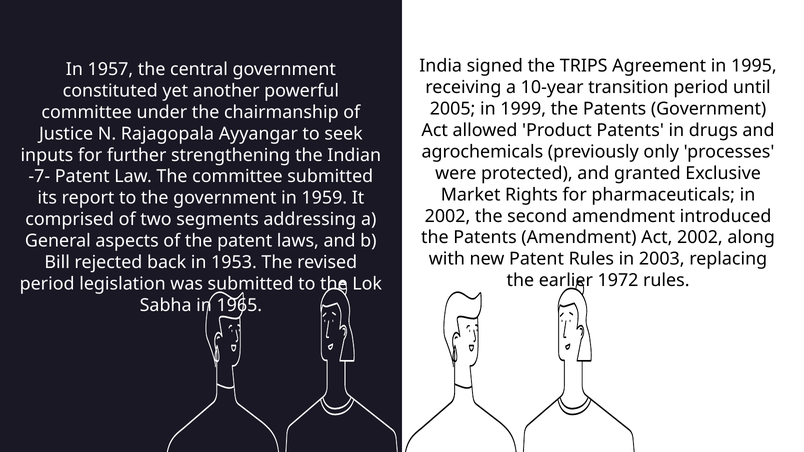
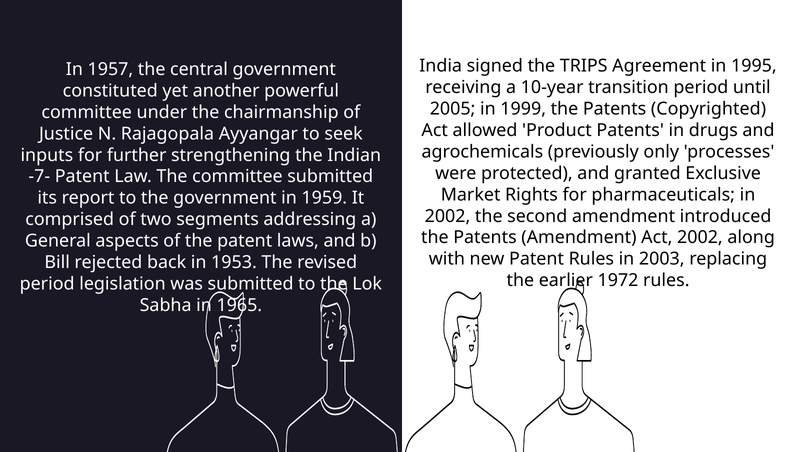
Patents Government: Government -> Copyrighted
